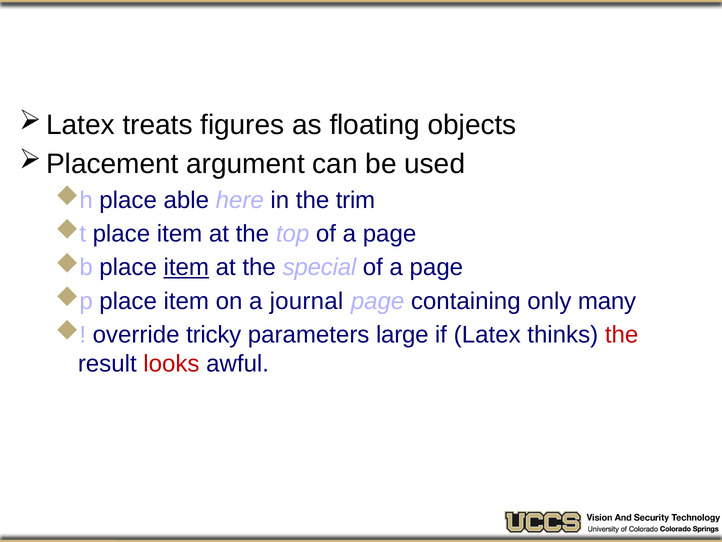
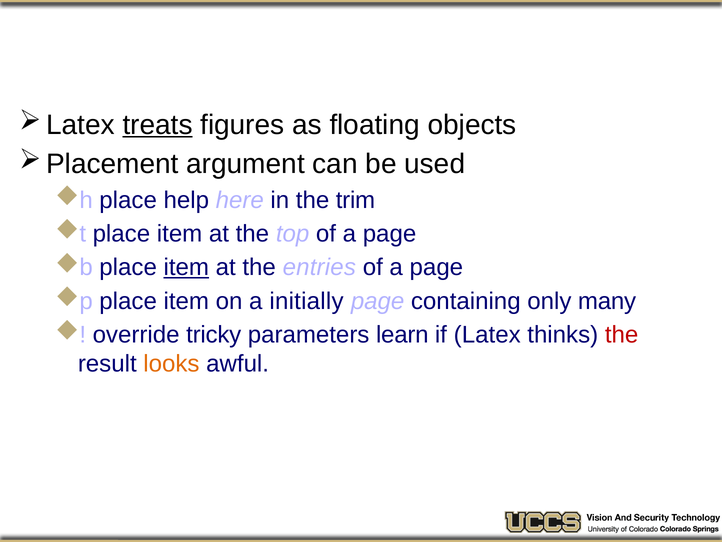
treats underline: none -> present
able: able -> help
special: special -> entries
journal: journal -> initially
large: large -> learn
looks colour: red -> orange
